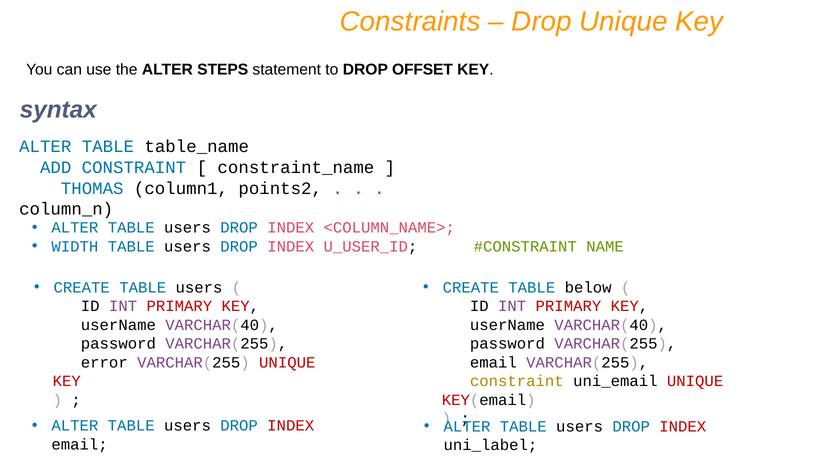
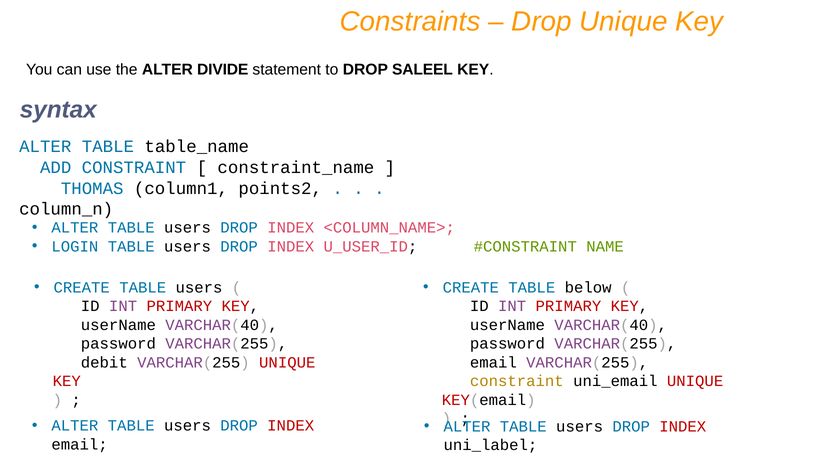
STEPS: STEPS -> DIVIDE
OFFSET: OFFSET -> SALEEL
WIDTH: WIDTH -> LOGIN
error: error -> debit
